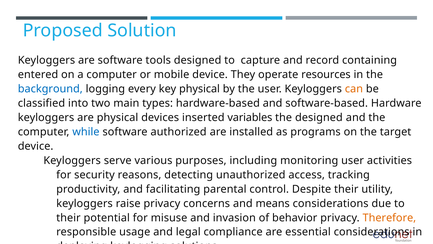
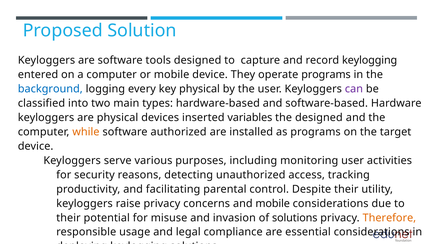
record containing: containing -> keylogging
operate resources: resources -> programs
can colour: orange -> purple
while colour: blue -> orange
and means: means -> mobile
of behavior: behavior -> solutions
